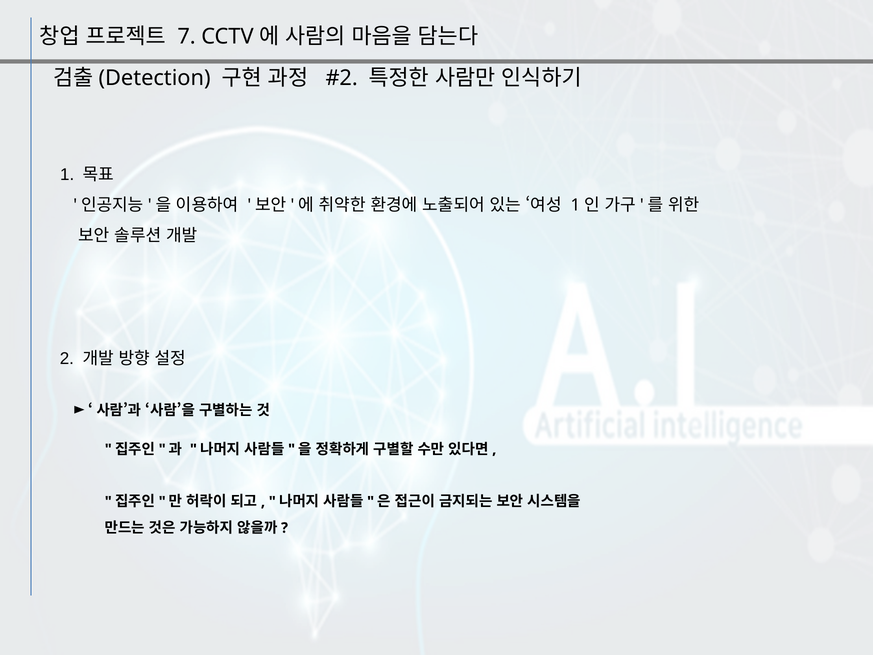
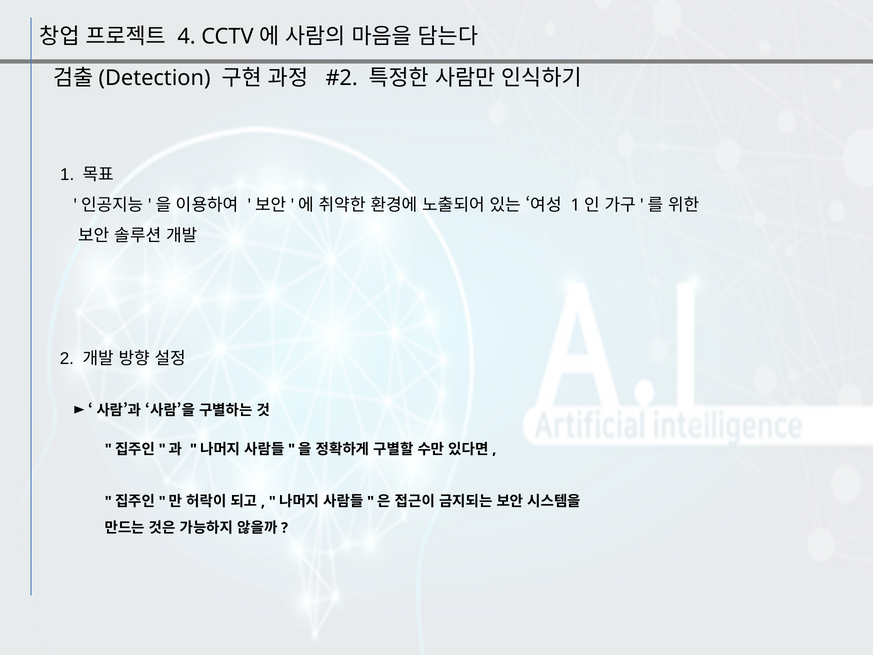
7: 7 -> 4
